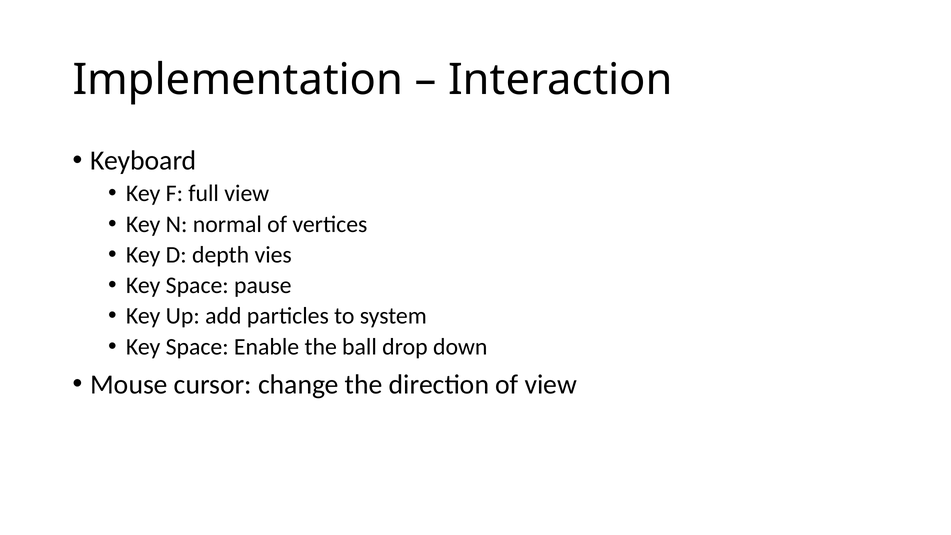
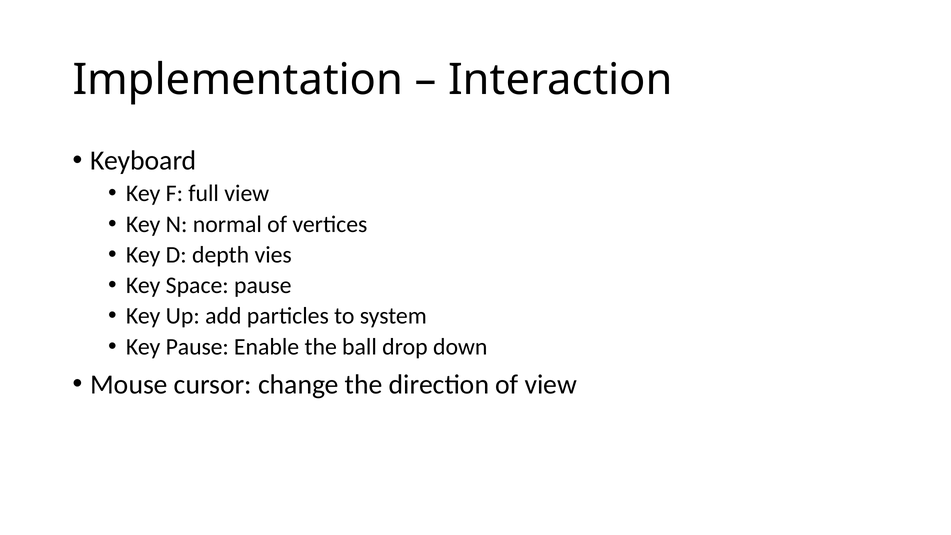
Space at (197, 347): Space -> Pause
